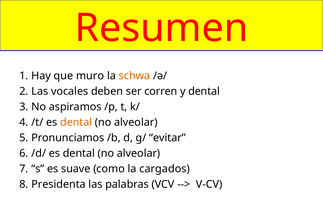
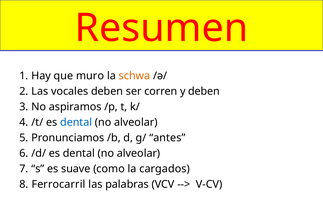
y dental: dental -> deben
dental at (76, 122) colour: orange -> blue
evitar: evitar -> antes
Presidenta: Presidenta -> Ferrocarril
